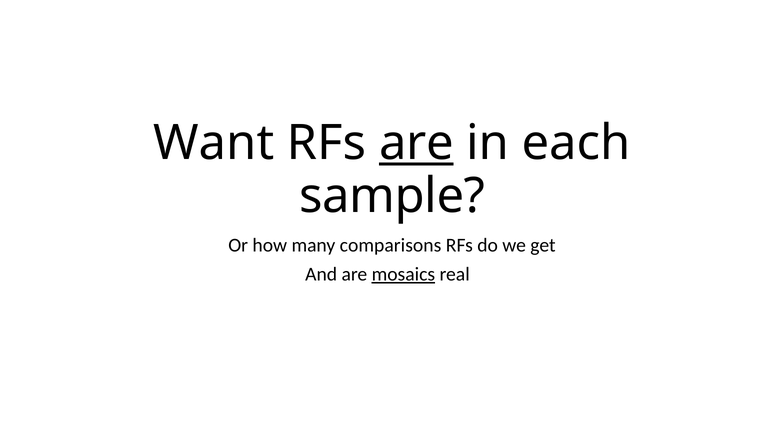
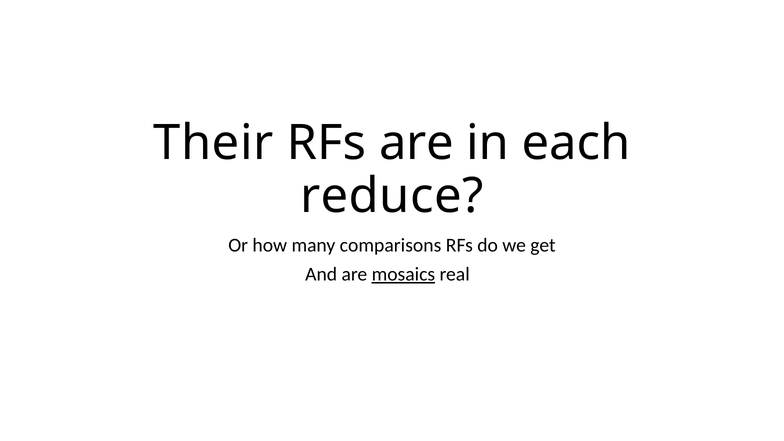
Want: Want -> Their
are at (416, 143) underline: present -> none
sample: sample -> reduce
